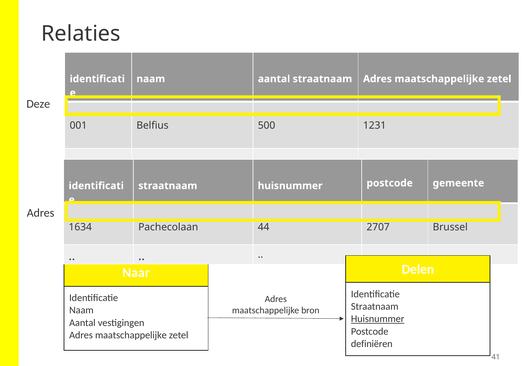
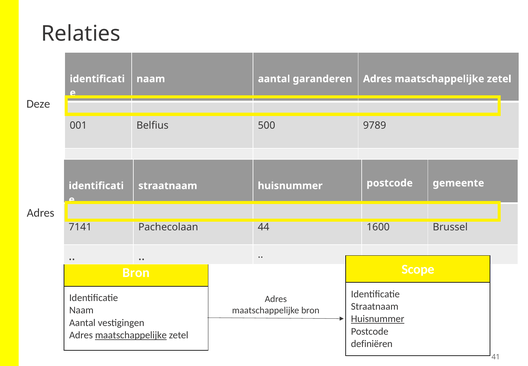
aantal straatnaam: straatnaam -> garanderen
1231: 1231 -> 9789
1634: 1634 -> 7141
2707: 2707 -> 1600
Delen: Delen -> Scope
Naar at (136, 272): Naar -> Bron
maatschappelijke at (131, 335) underline: none -> present
